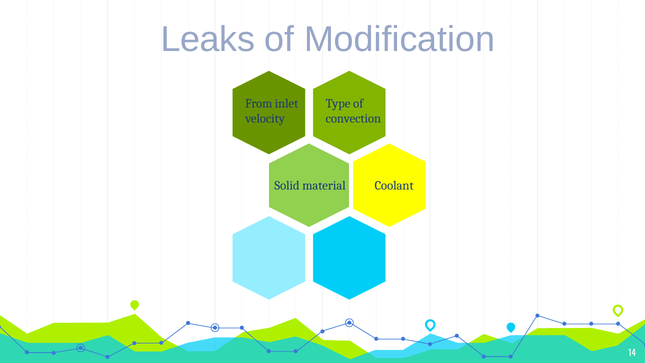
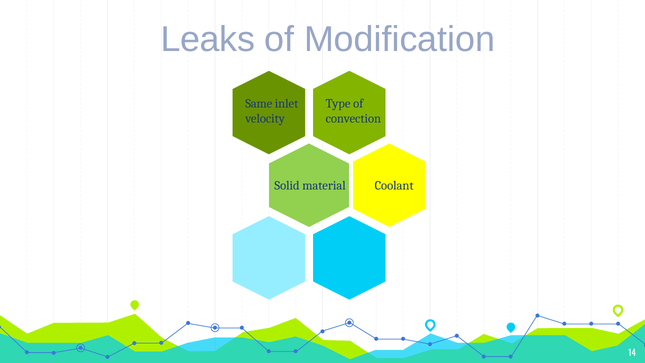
From: From -> Same
